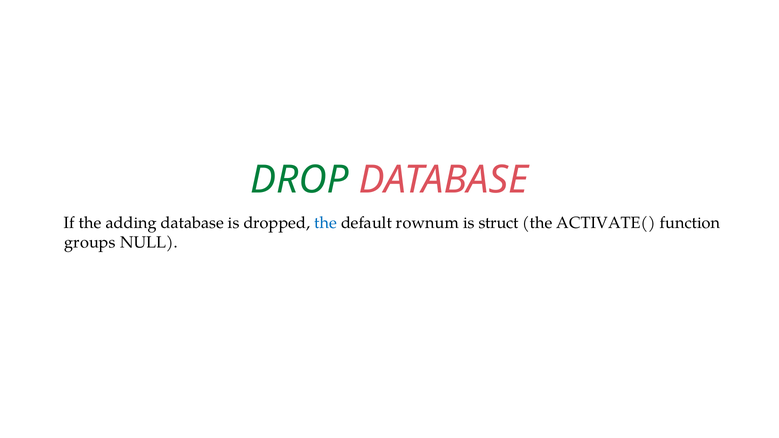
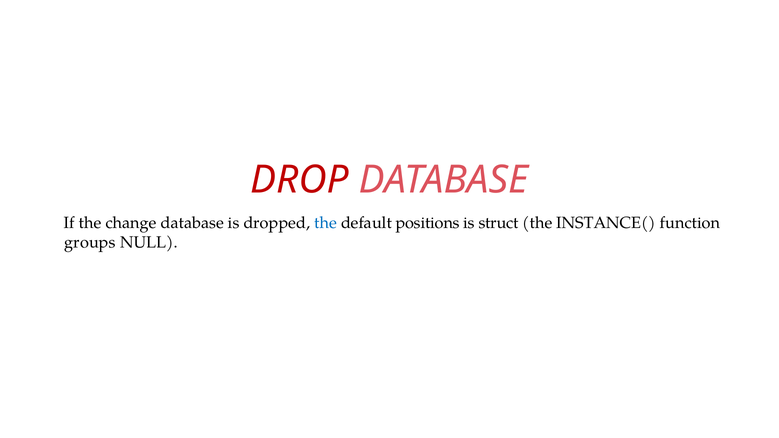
DROP colour: green -> red
adding: adding -> change
rownum: rownum -> positions
ACTIVATE(: ACTIVATE( -> INSTANCE(
